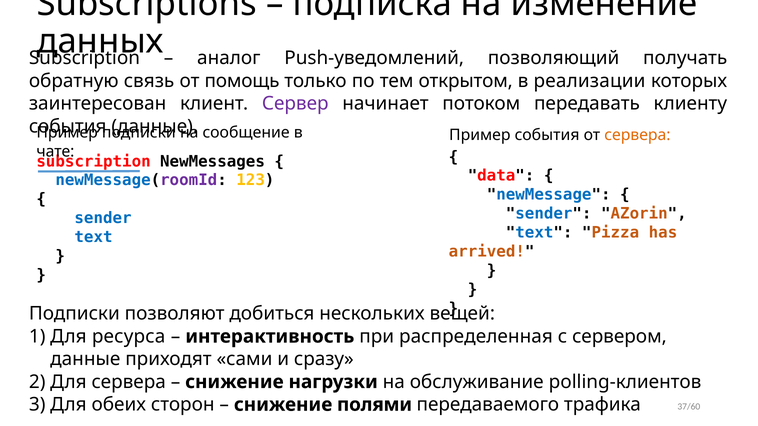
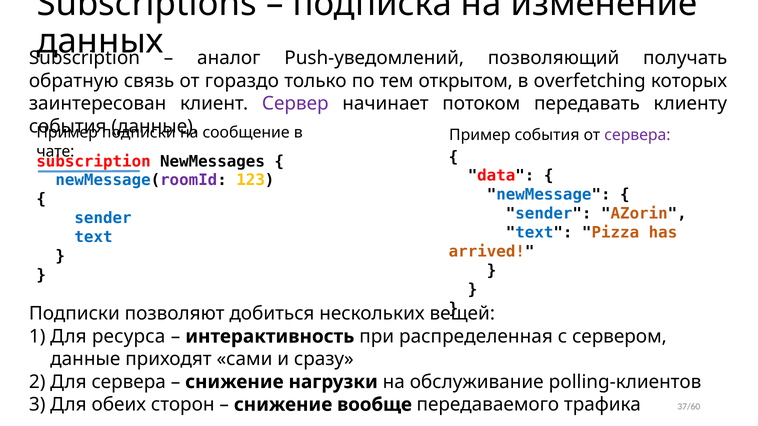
помощь: помощь -> гораздо
реализации: реализации -> overfetching
сервера at (637, 135) colour: orange -> purple
полями: полями -> вообще
